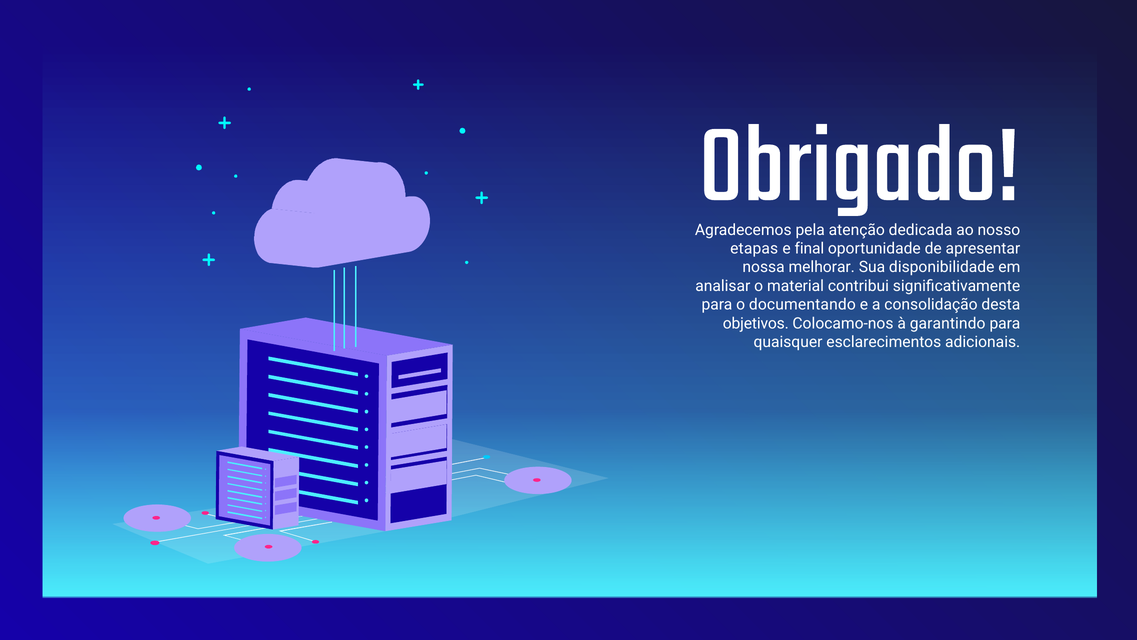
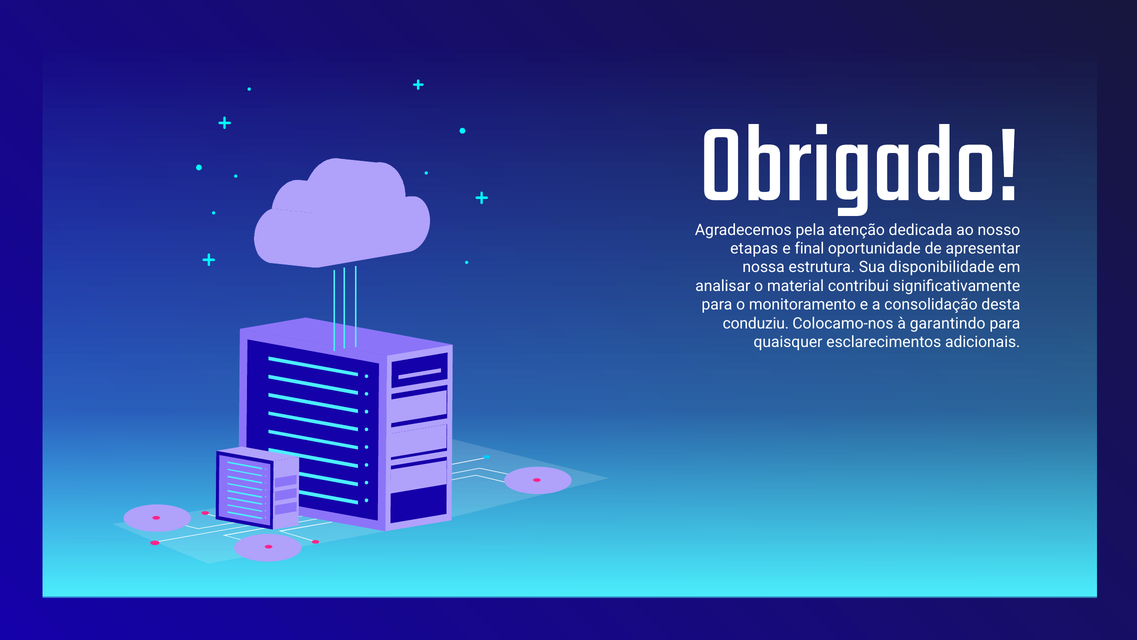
melhorar: melhorar -> estrutura
documentando: documentando -> monitoramento
objetivos: objetivos -> conduziu
